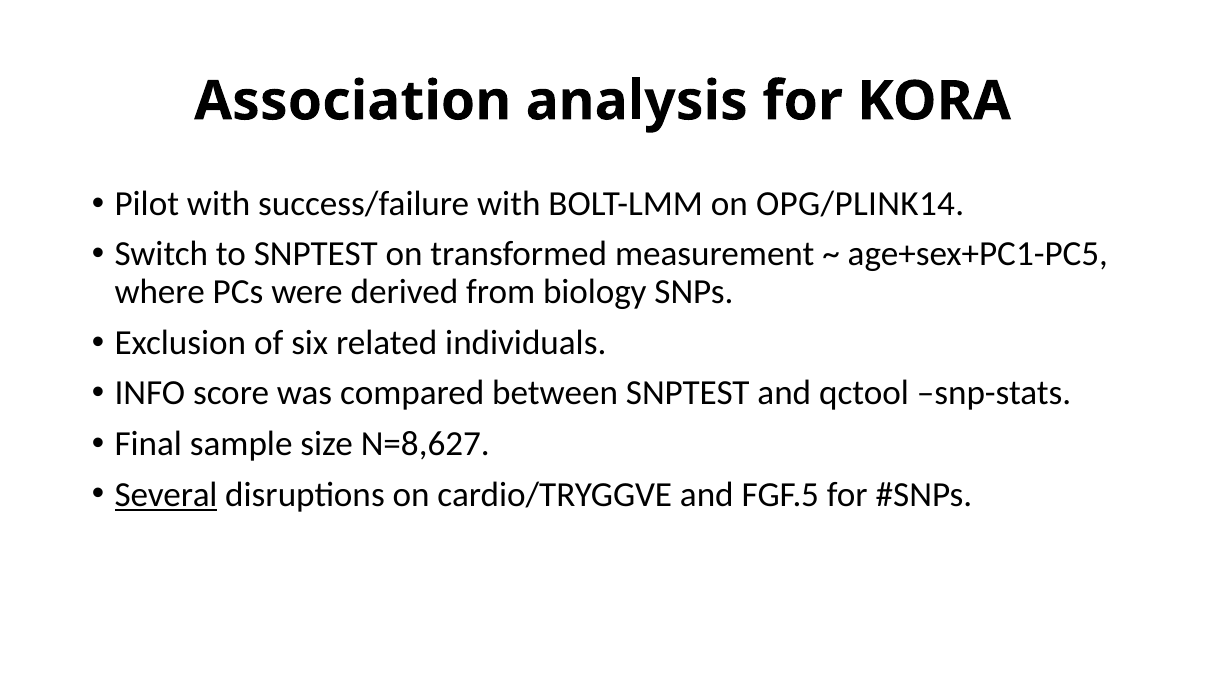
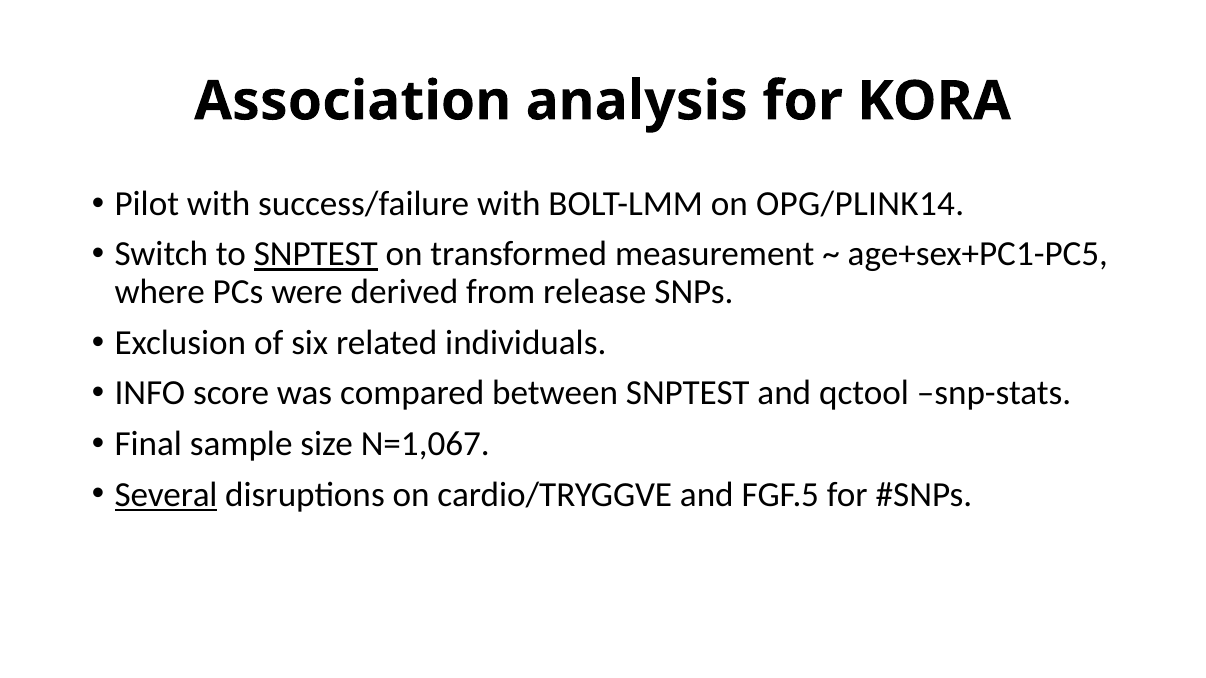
SNPTEST at (316, 254) underline: none -> present
biology: biology -> release
N=8,627: N=8,627 -> N=1,067
